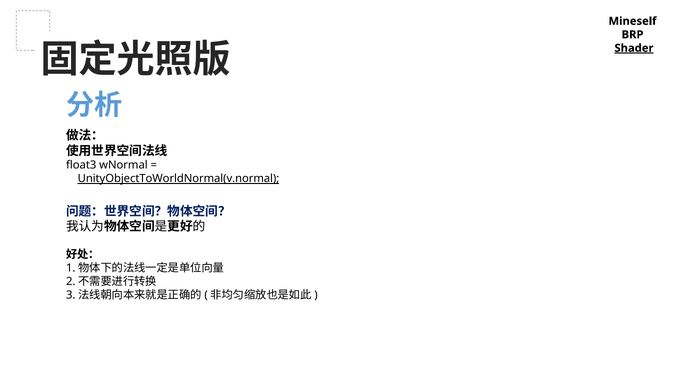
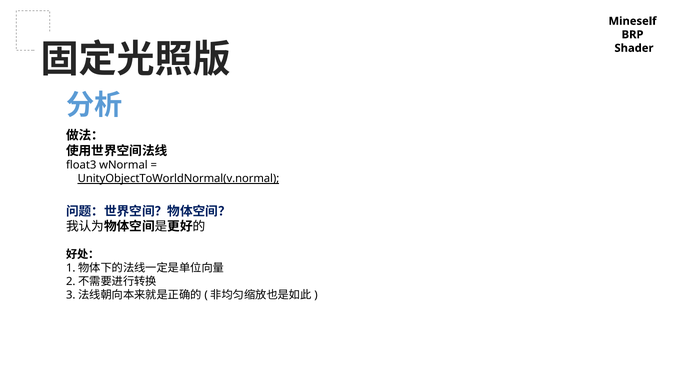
Shader underline: present -> none
